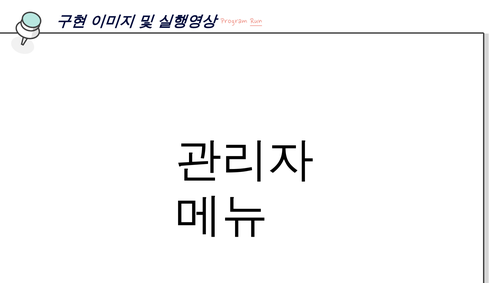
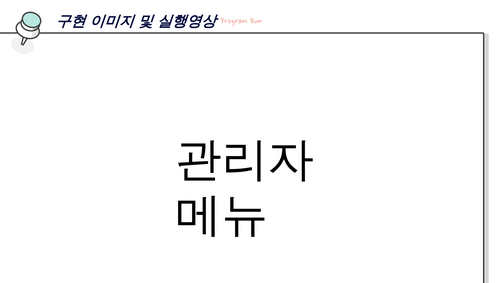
Run underline: present -> none
